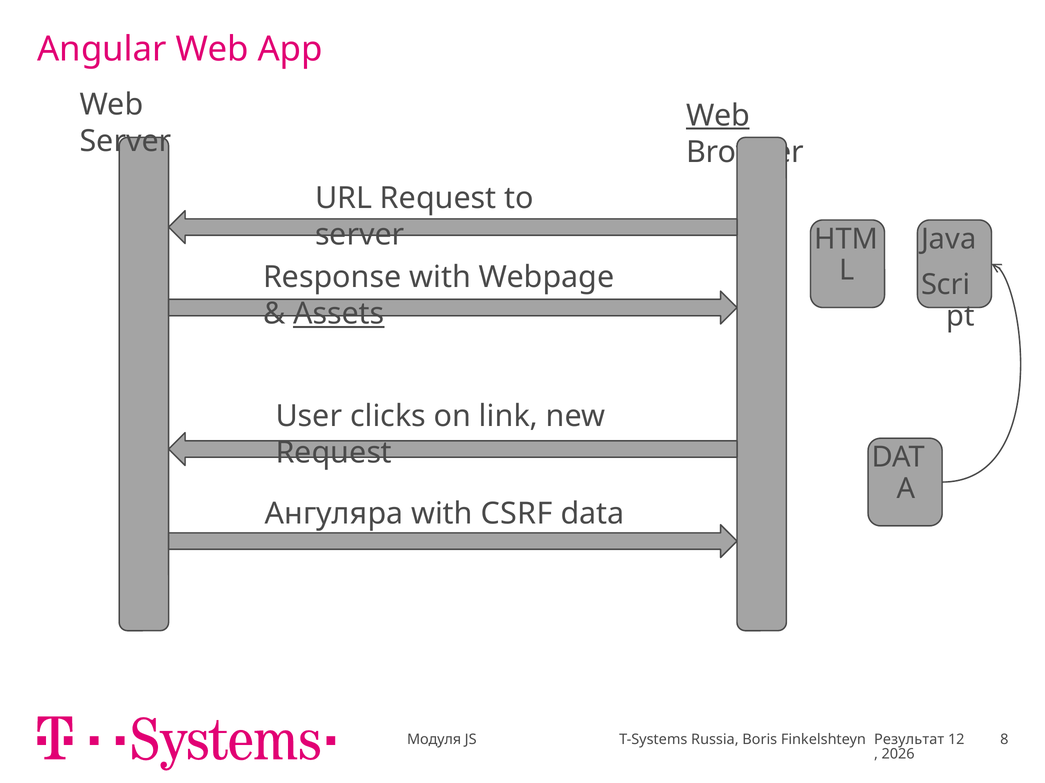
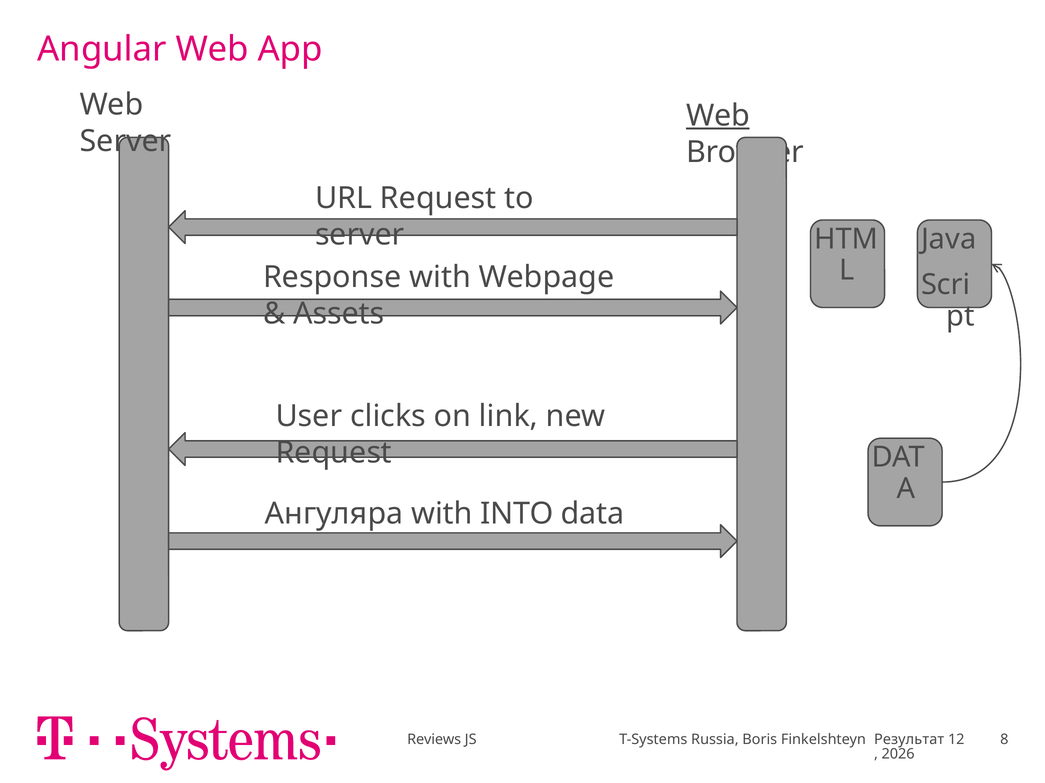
Assets underline: present -> none
CSRF: CSRF -> INTO
Модуля: Модуля -> Reviews
